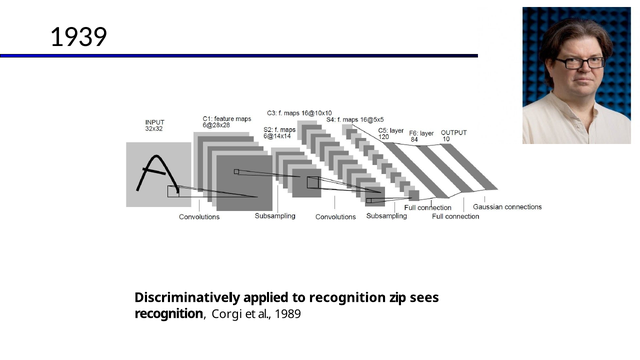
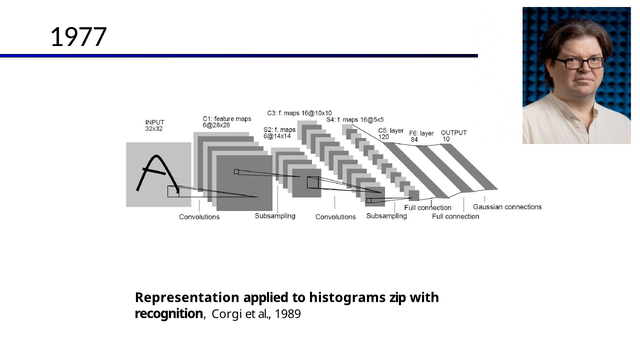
1939: 1939 -> 1977
Discriminatively: Discriminatively -> Representation
to recognition: recognition -> histograms
sees: sees -> with
